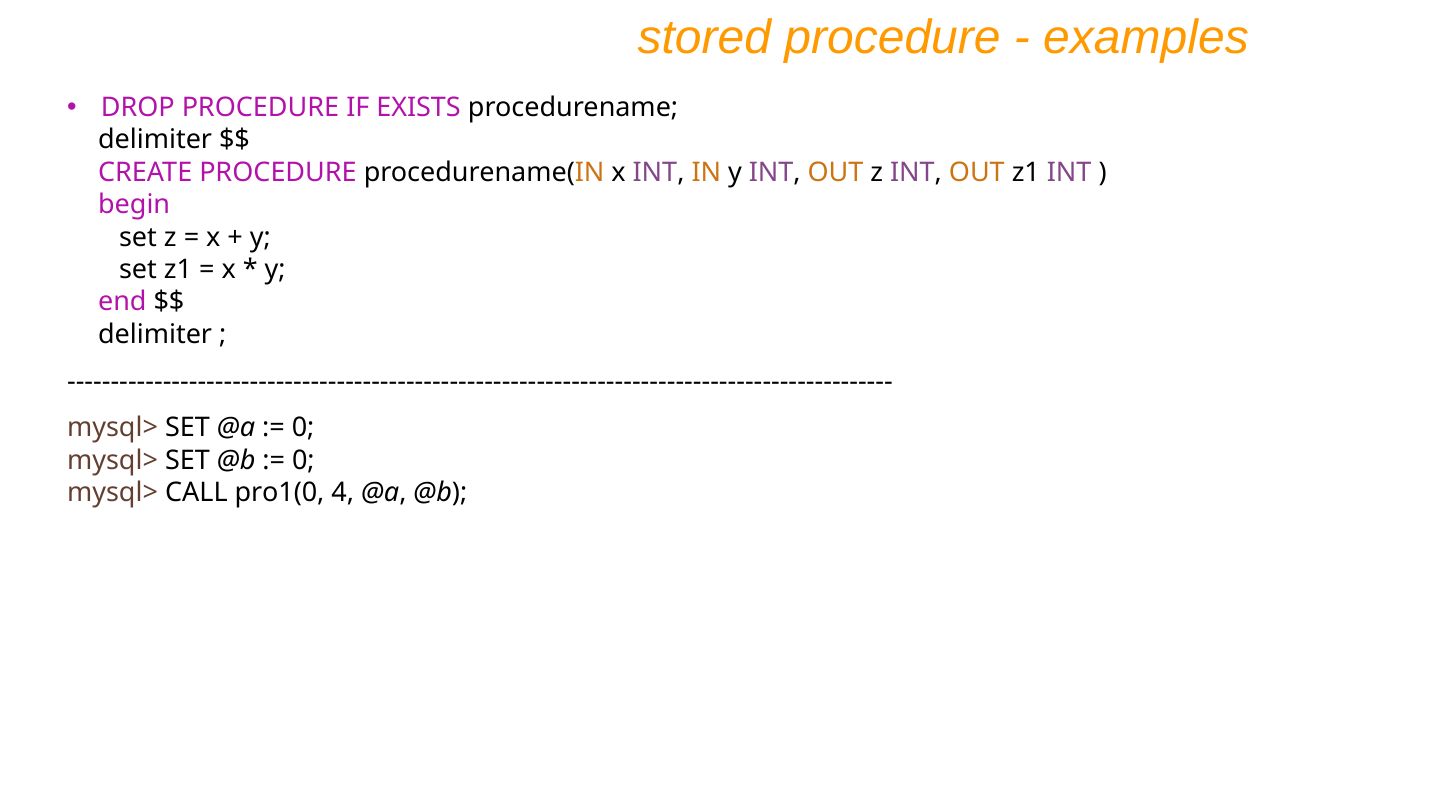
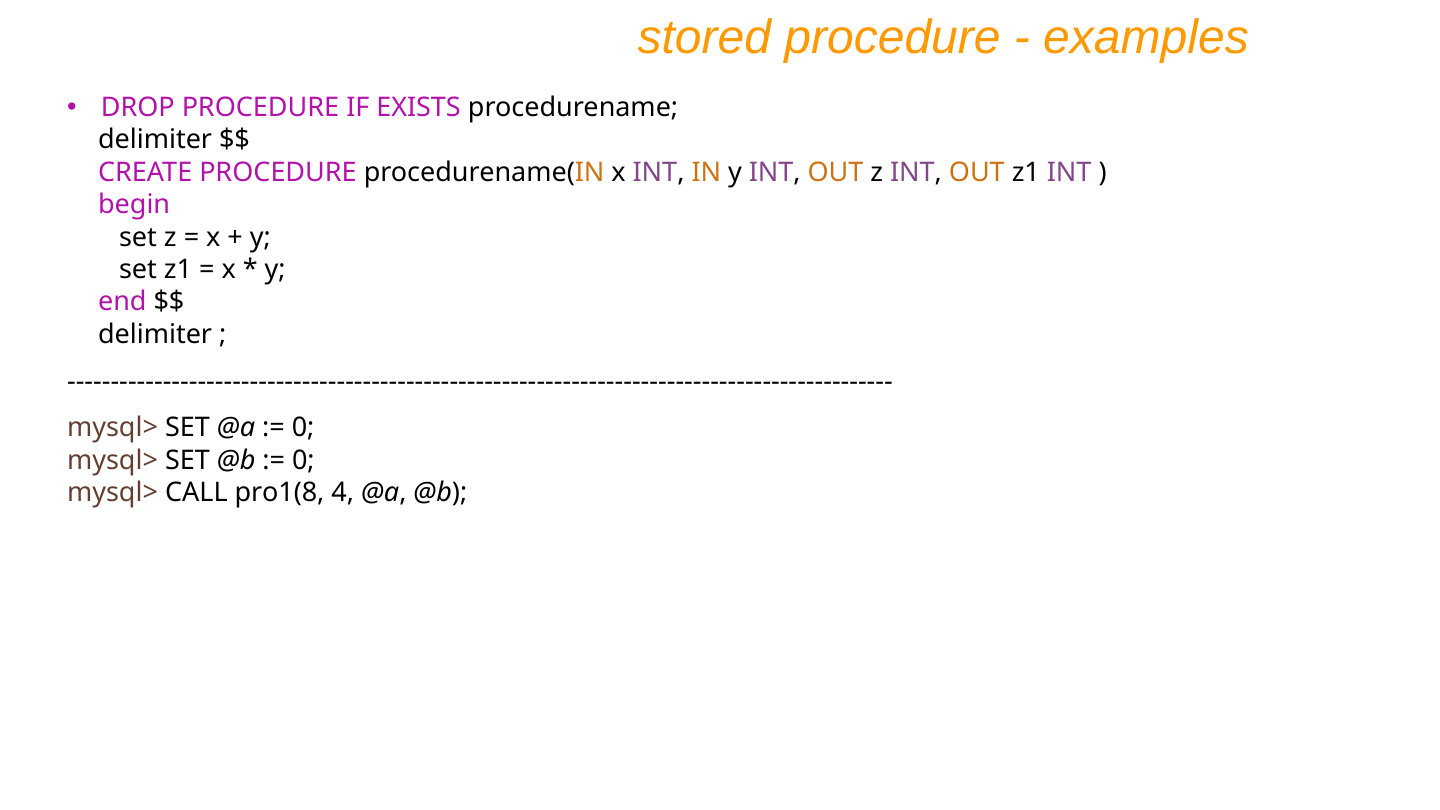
pro1(0: pro1(0 -> pro1(8
